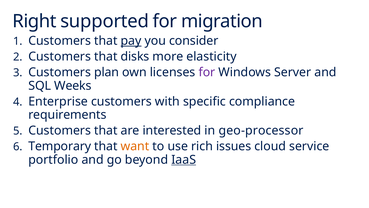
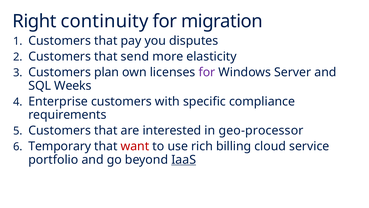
supported: supported -> continuity
pay underline: present -> none
consider: consider -> disputes
disks: disks -> send
want colour: orange -> red
issues: issues -> billing
